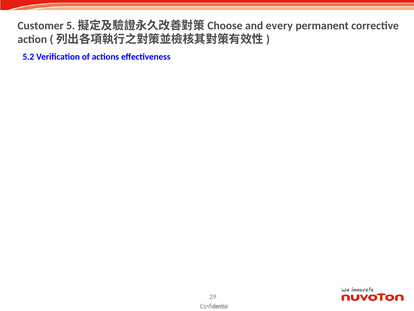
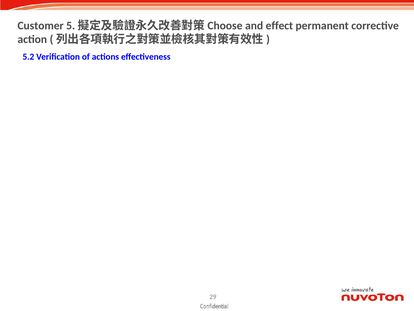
every: every -> effect
